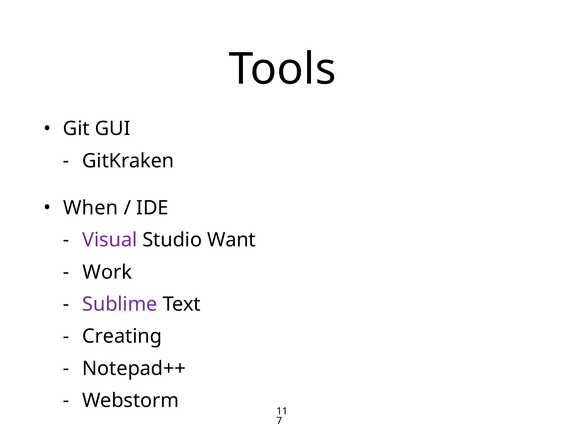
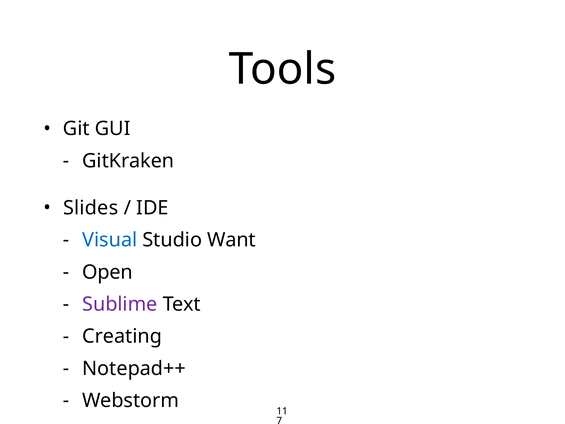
When: When -> Slides
Visual colour: purple -> blue
Work: Work -> Open
